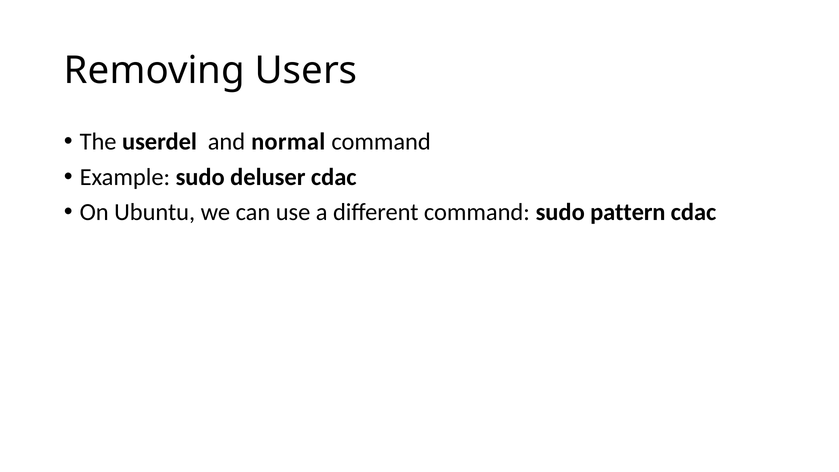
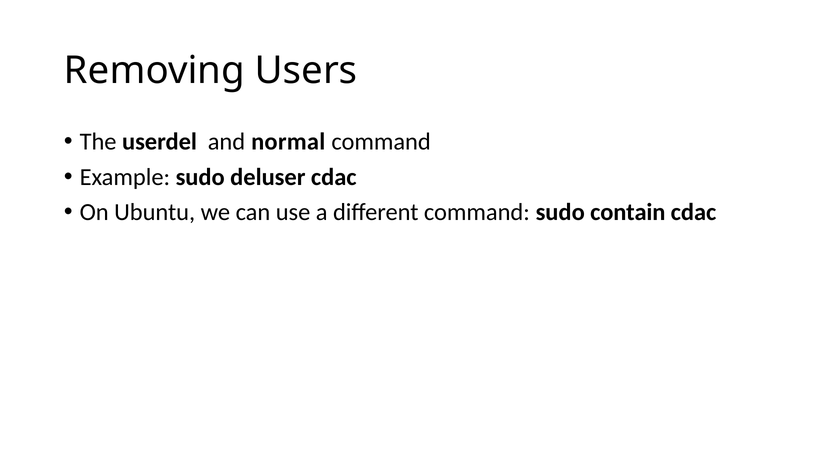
pattern: pattern -> contain
